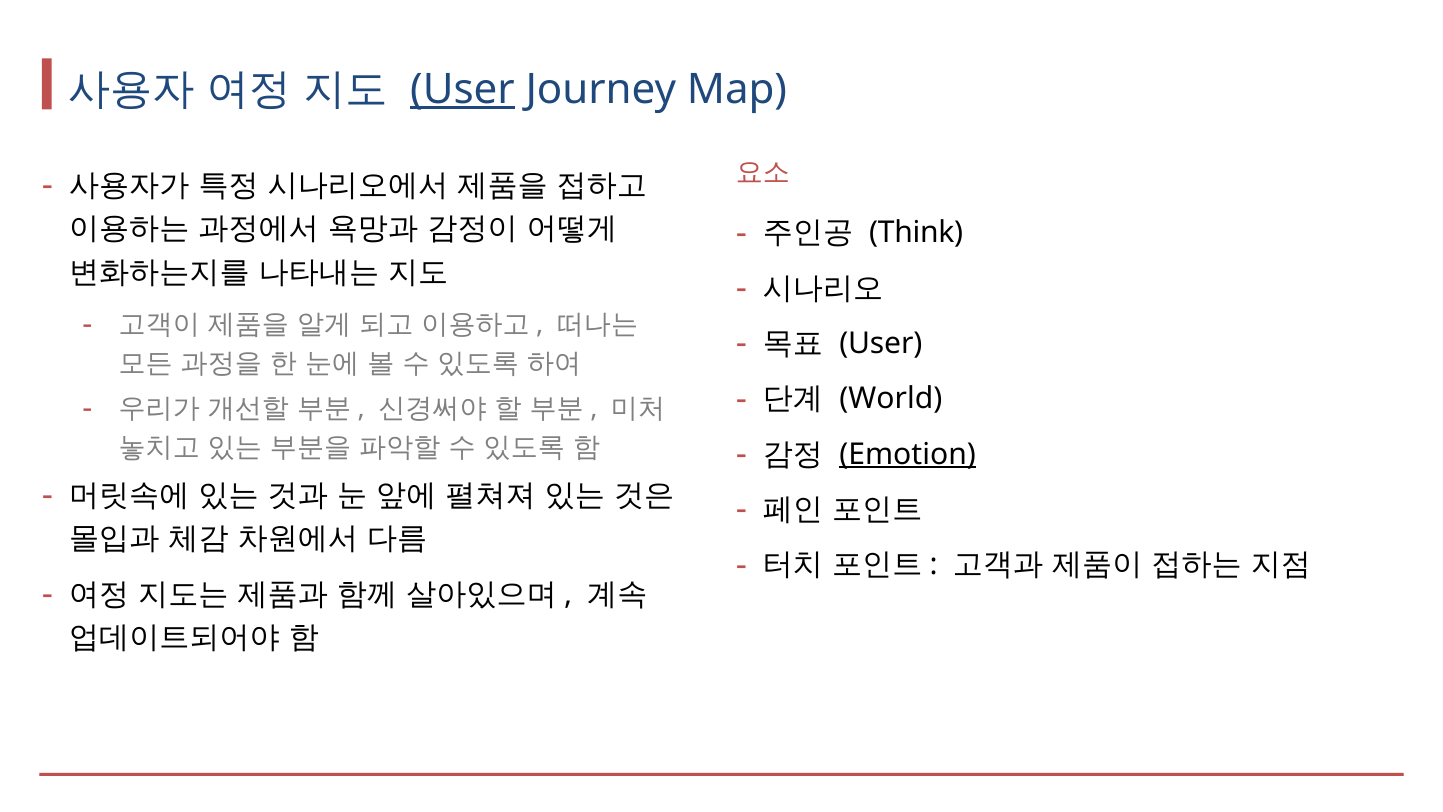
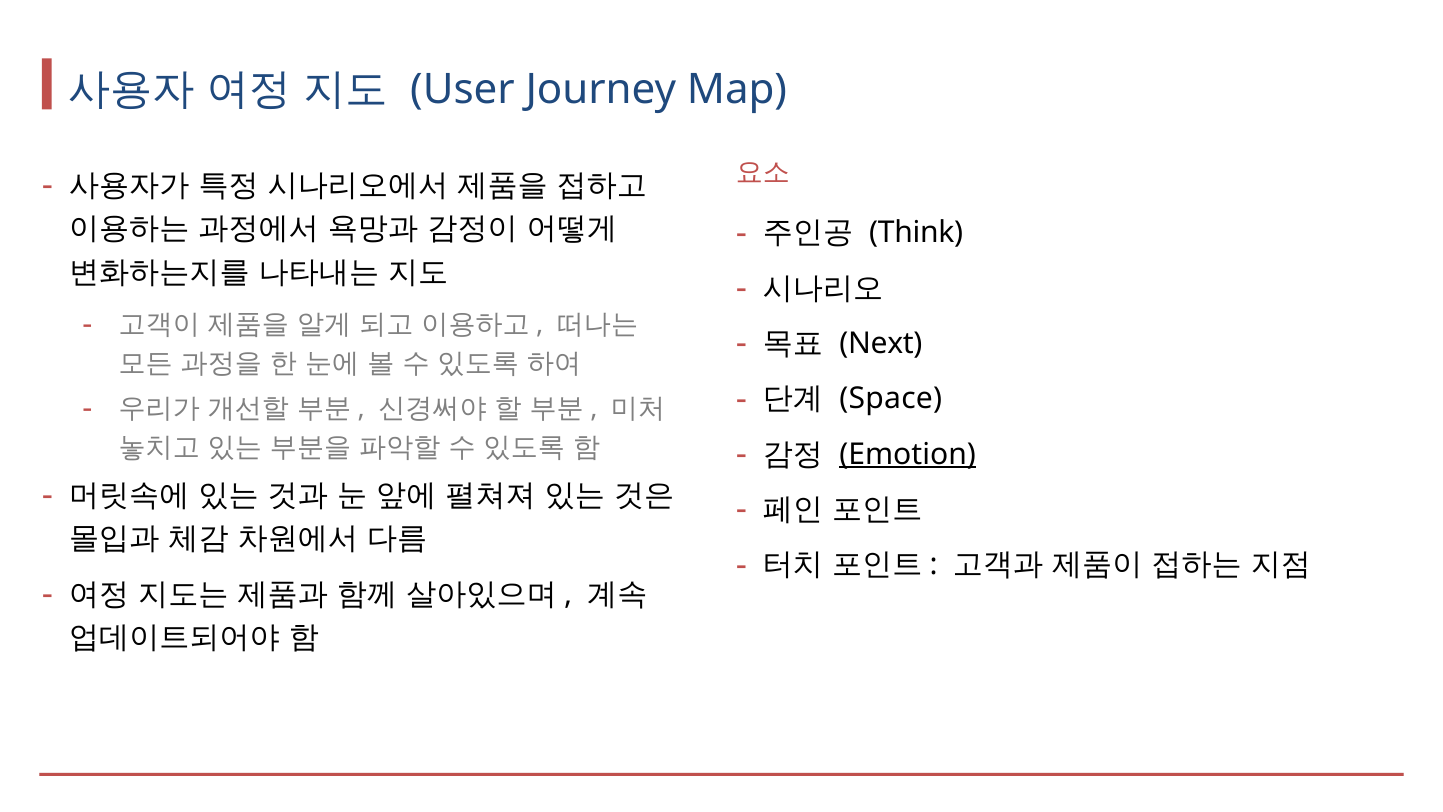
User at (462, 89) underline: present -> none
User at (881, 344): User -> Next
World: World -> Space
